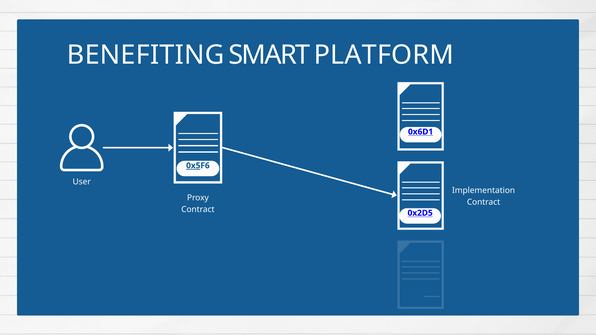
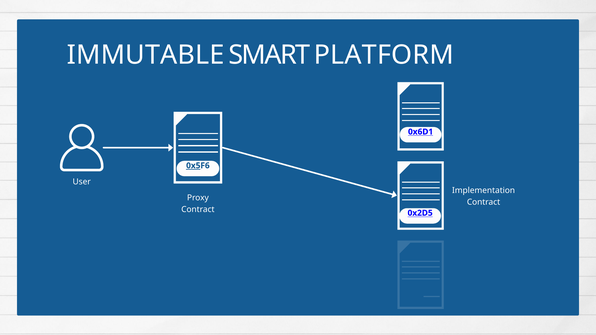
BENEFITING: BENEFITING -> IMMUTABLE
